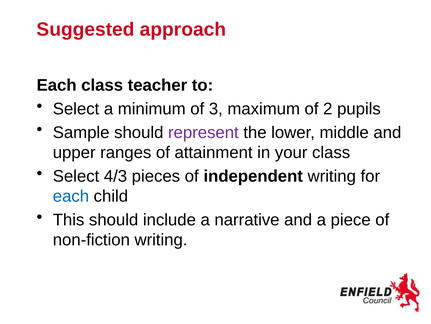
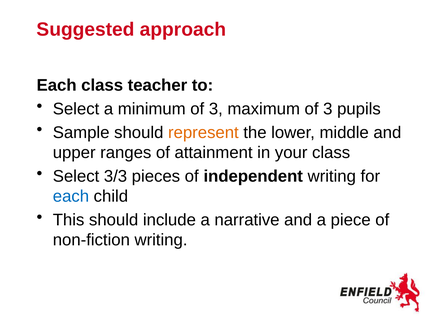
maximum of 2: 2 -> 3
represent colour: purple -> orange
4/3: 4/3 -> 3/3
